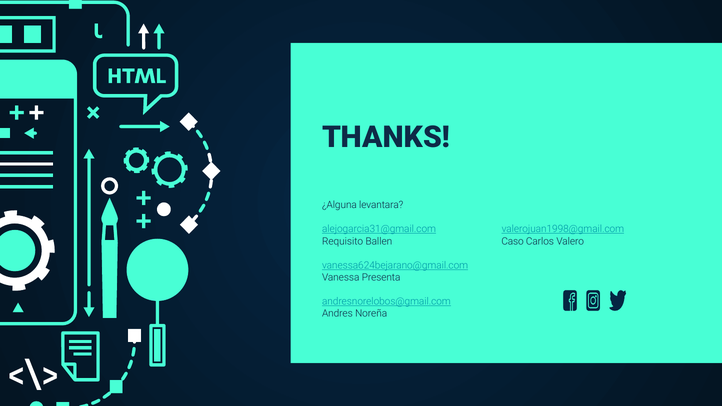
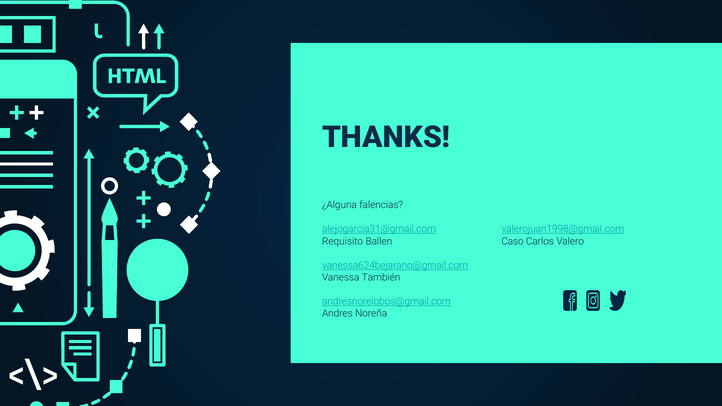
levantara: levantara -> falencias
Presenta: Presenta -> También
